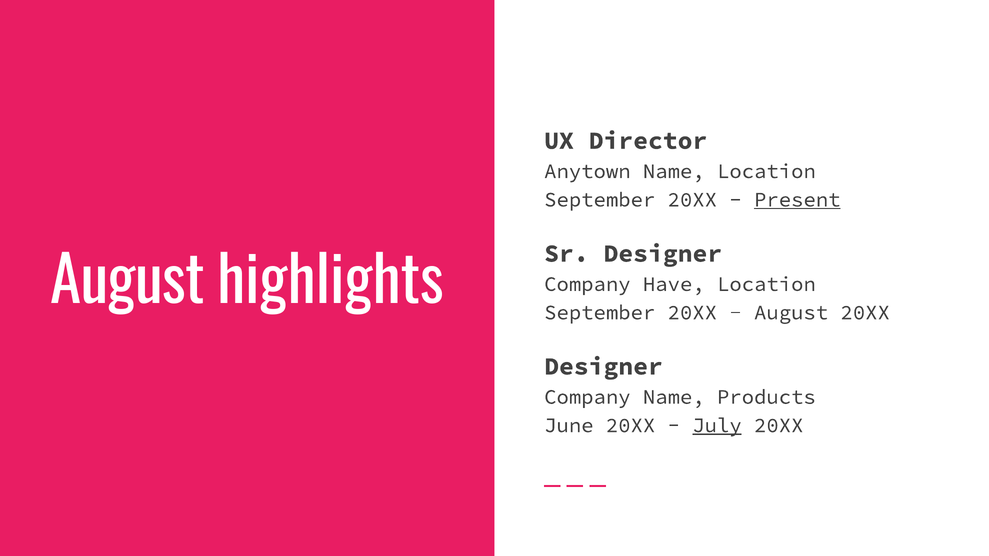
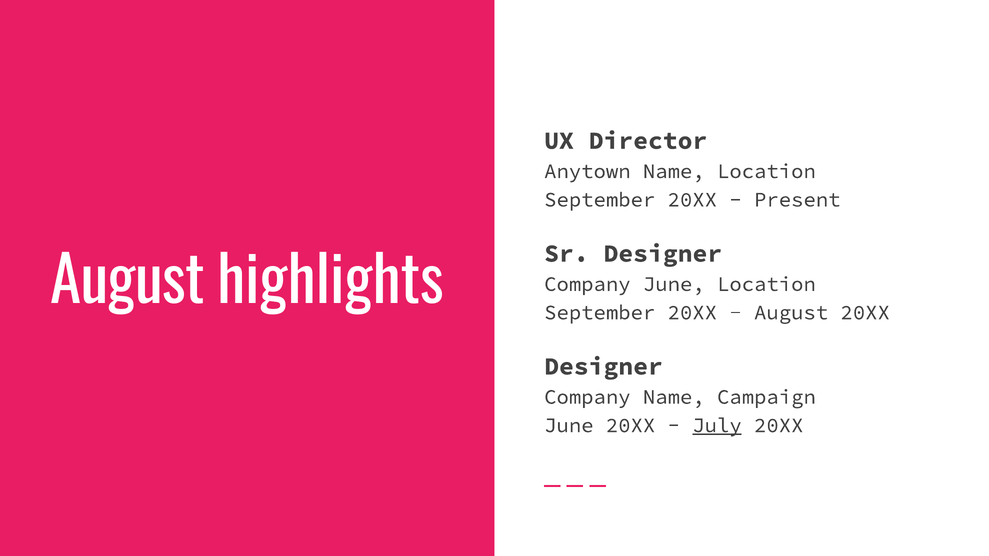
Present underline: present -> none
Company Have: Have -> June
Products: Products -> Campaign
